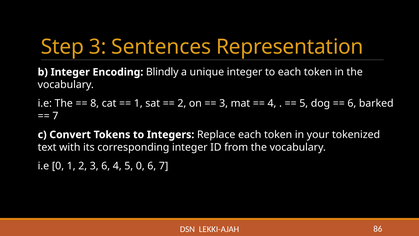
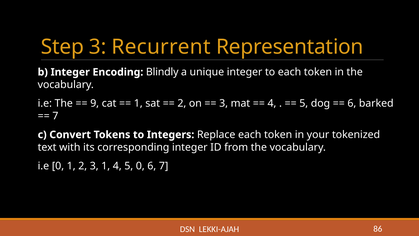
Sentences: Sentences -> Recurrent
8: 8 -> 9
3 6: 6 -> 1
